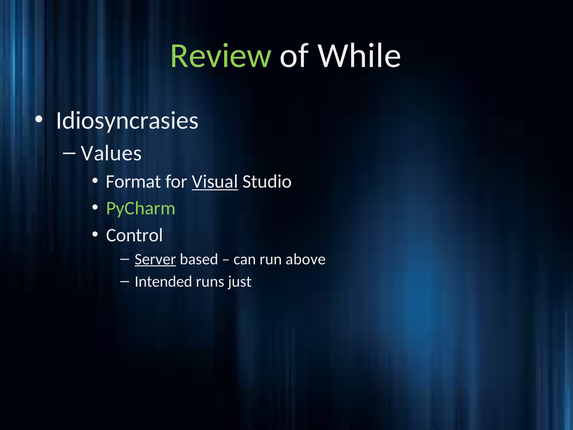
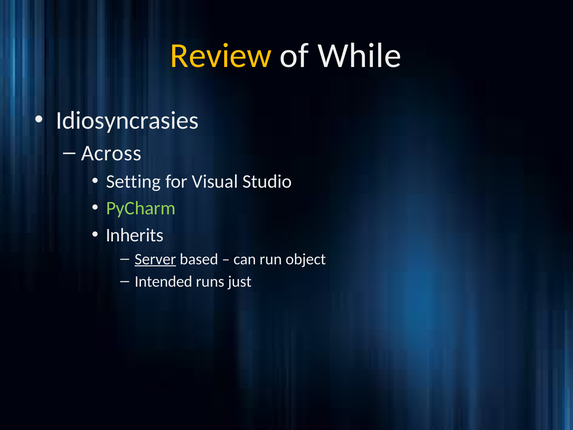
Review colour: light green -> yellow
Values: Values -> Across
Format: Format -> Setting
Visual underline: present -> none
Control: Control -> Inherits
above: above -> object
